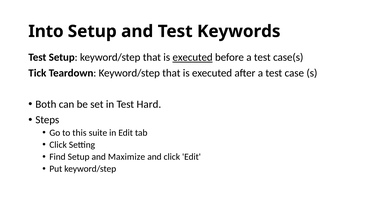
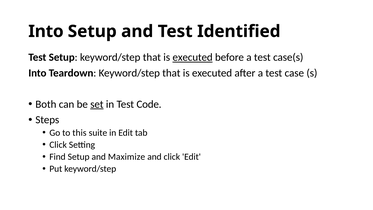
Keywords: Keywords -> Identified
Tick at (37, 73): Tick -> Into
set underline: none -> present
Hard: Hard -> Code
